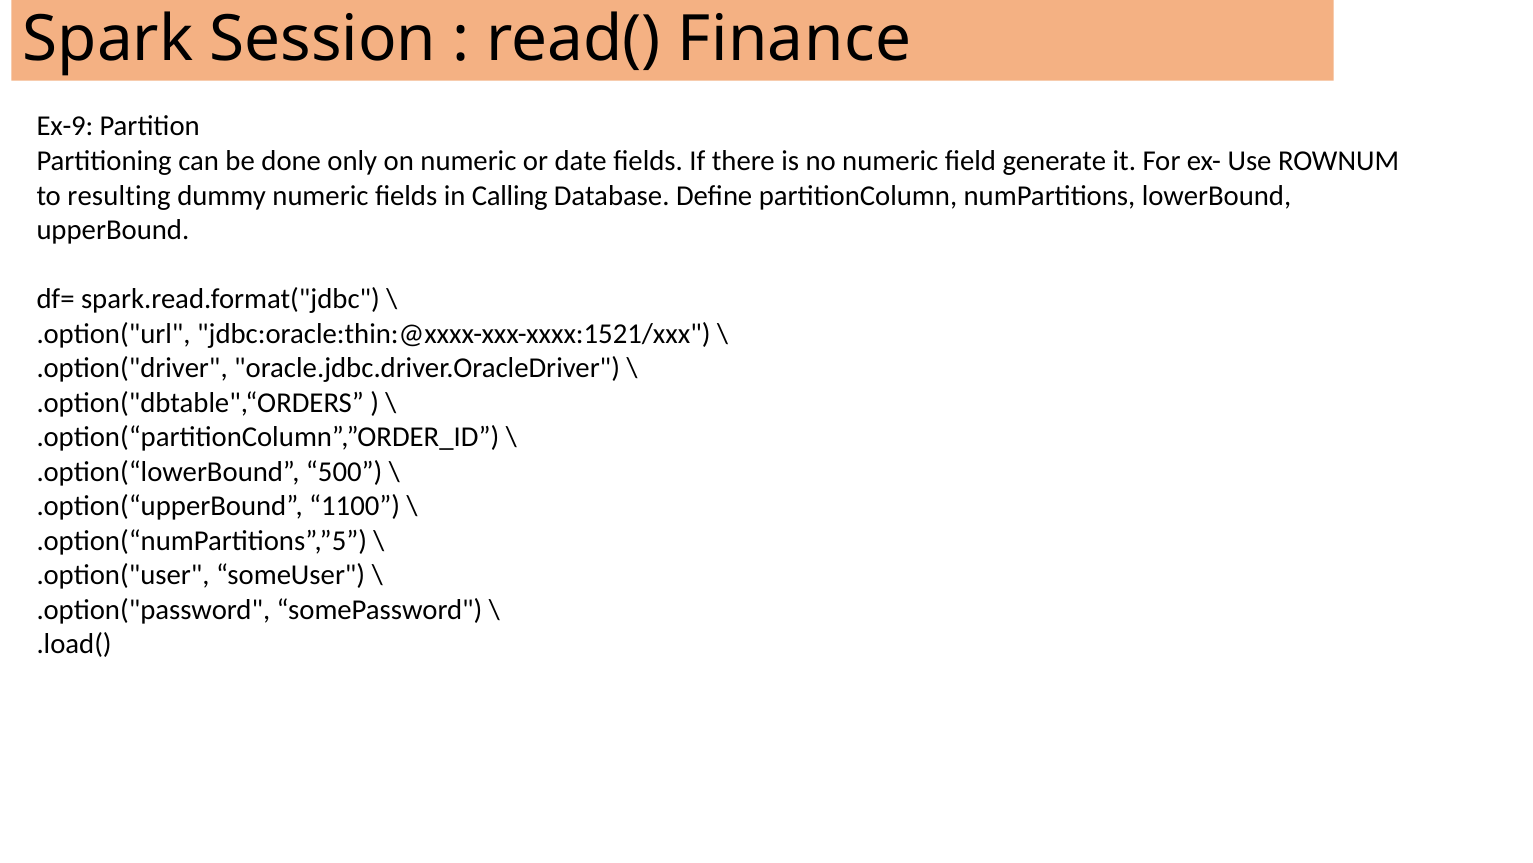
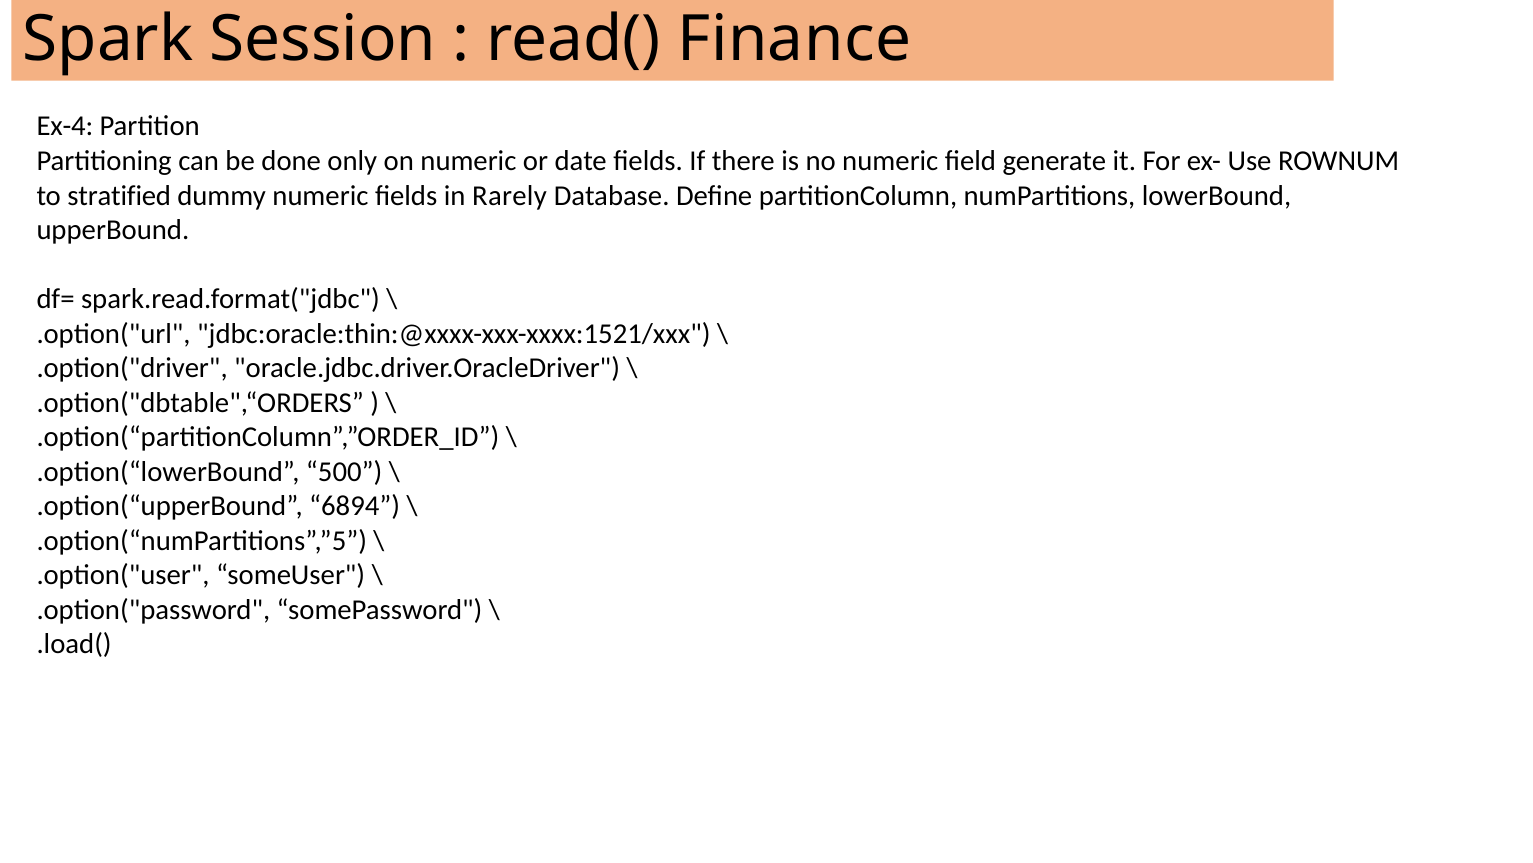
Ex-9: Ex-9 -> Ex-4
resulting: resulting -> stratified
Calling: Calling -> Rarely
1100: 1100 -> 6894
